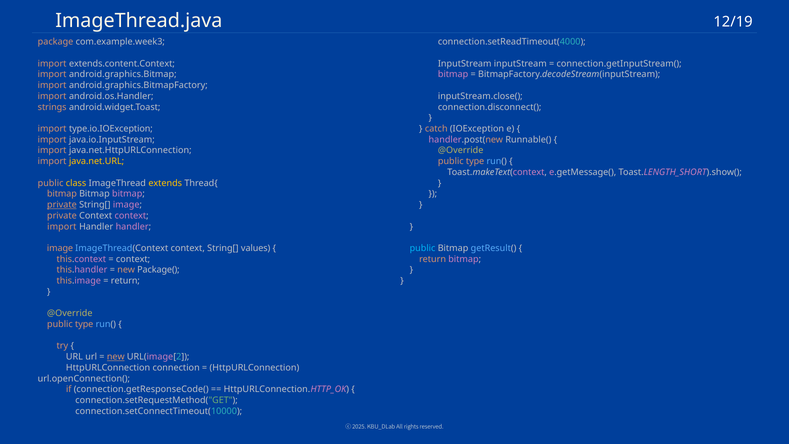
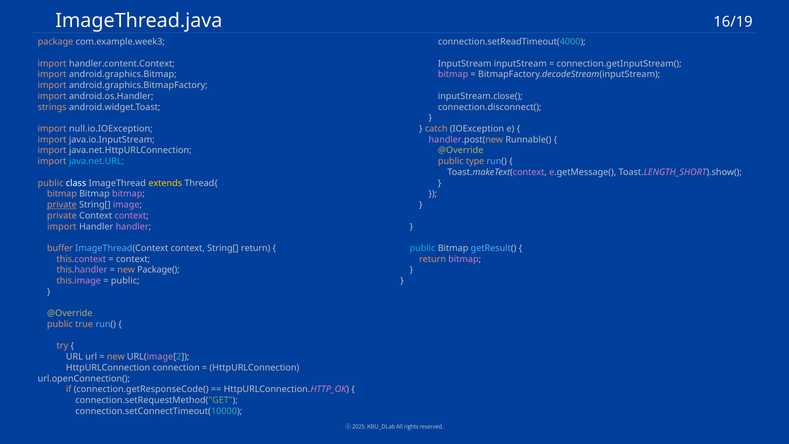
12/19: 12/19 -> 16/19
extends.content.Context: extends.content.Context -> handler.content.Context
type.io.IOException: type.io.IOException -> null.io.IOException
java.net.URL colour: yellow -> light blue
class colour: yellow -> white
image at (60, 248): image -> buffer
String[ values: values -> return
return at (125, 281): return -> public
type at (84, 324): type -> true
new at (116, 357) underline: present -> none
